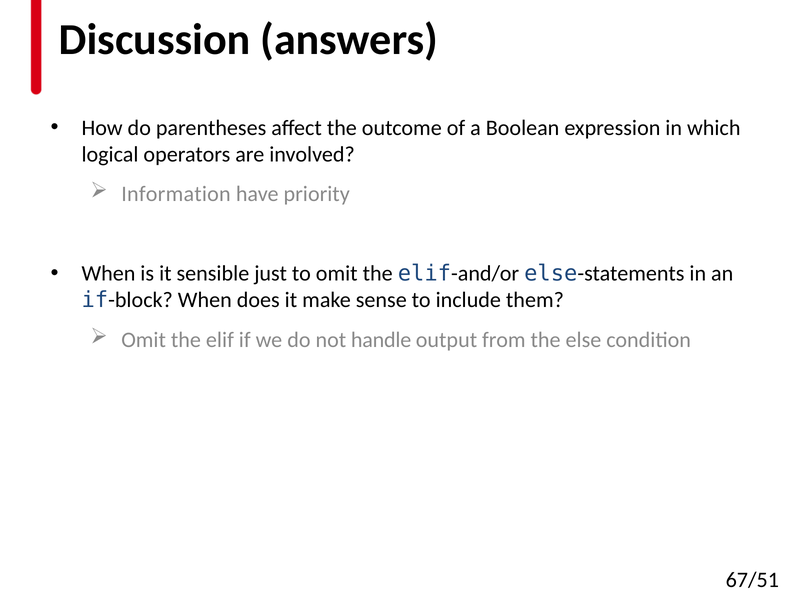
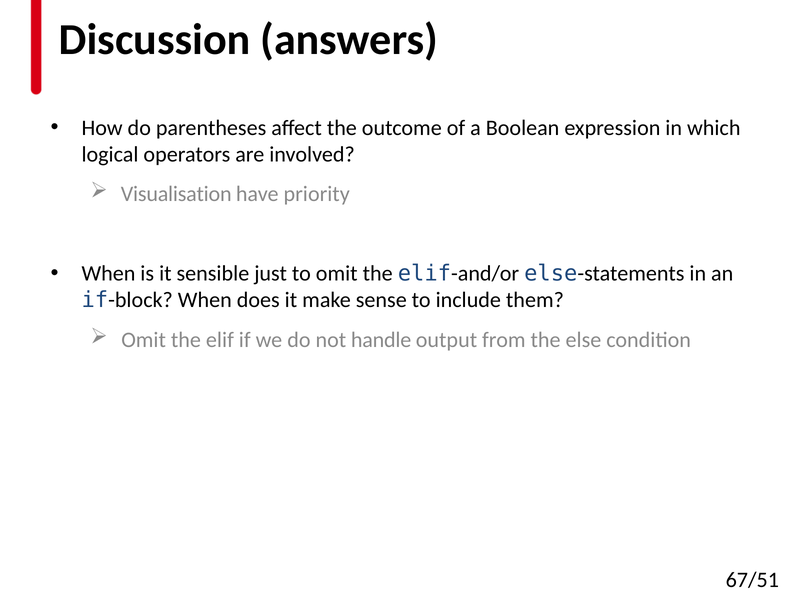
Information: Information -> Visualisation
